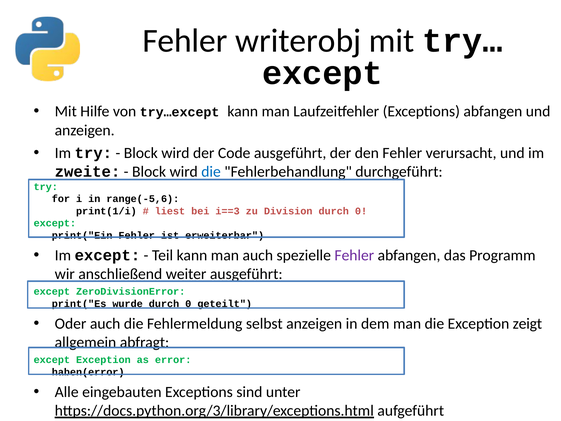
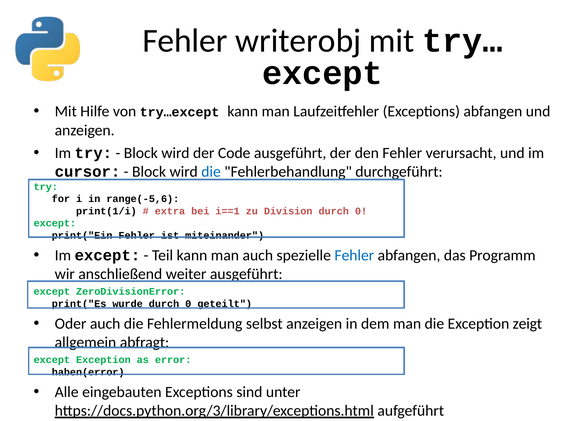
zweite: zweite -> cursor
liest: liest -> extra
i==3: i==3 -> i==1
erweiterbar: erweiterbar -> miteinander
Fehler at (354, 255) colour: purple -> blue
